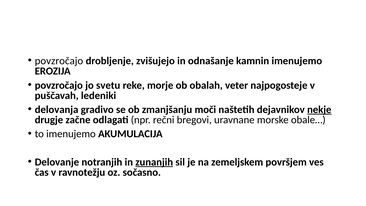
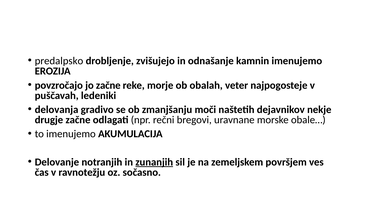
povzročajo at (59, 61): povzročajo -> predalpsko
jo svetu: svetu -> začne
nekje underline: present -> none
